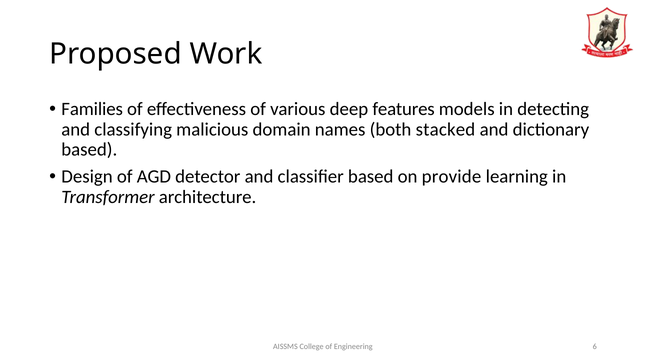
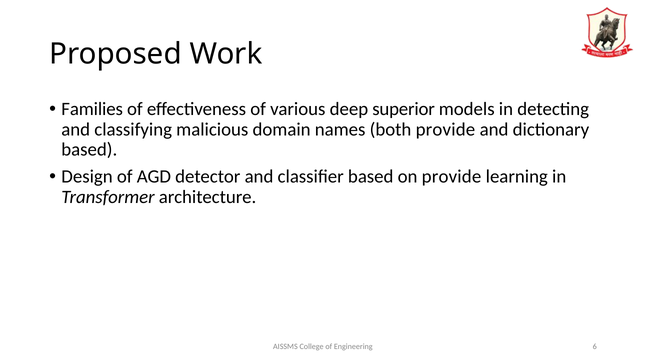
features: features -> superior
both stacked: stacked -> provide
